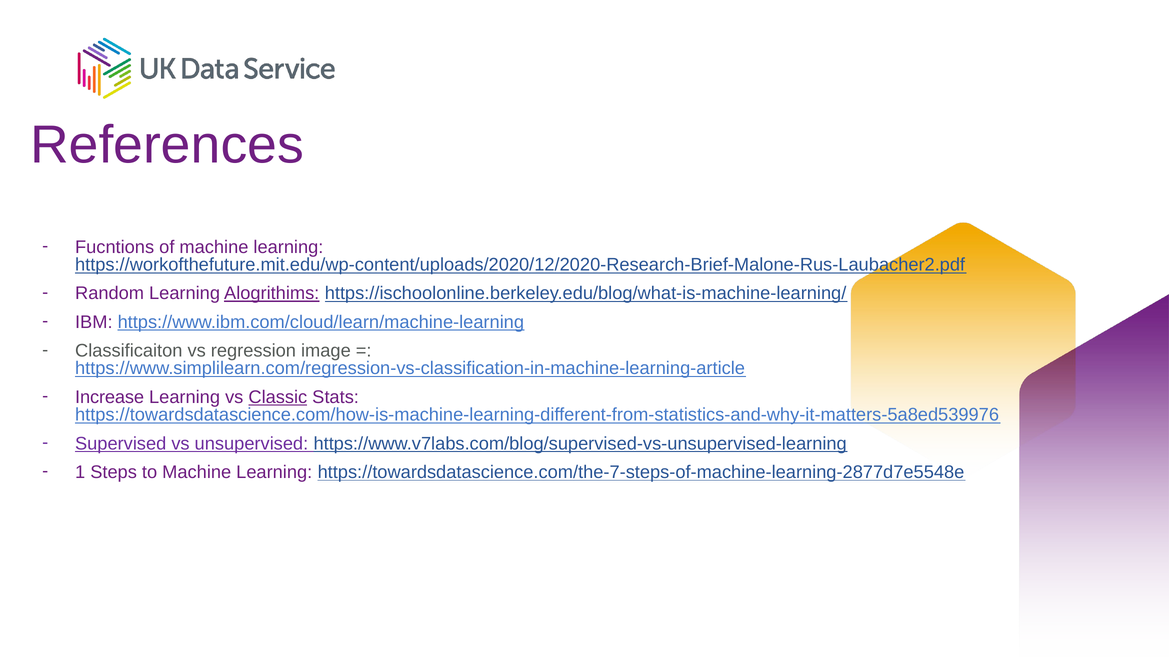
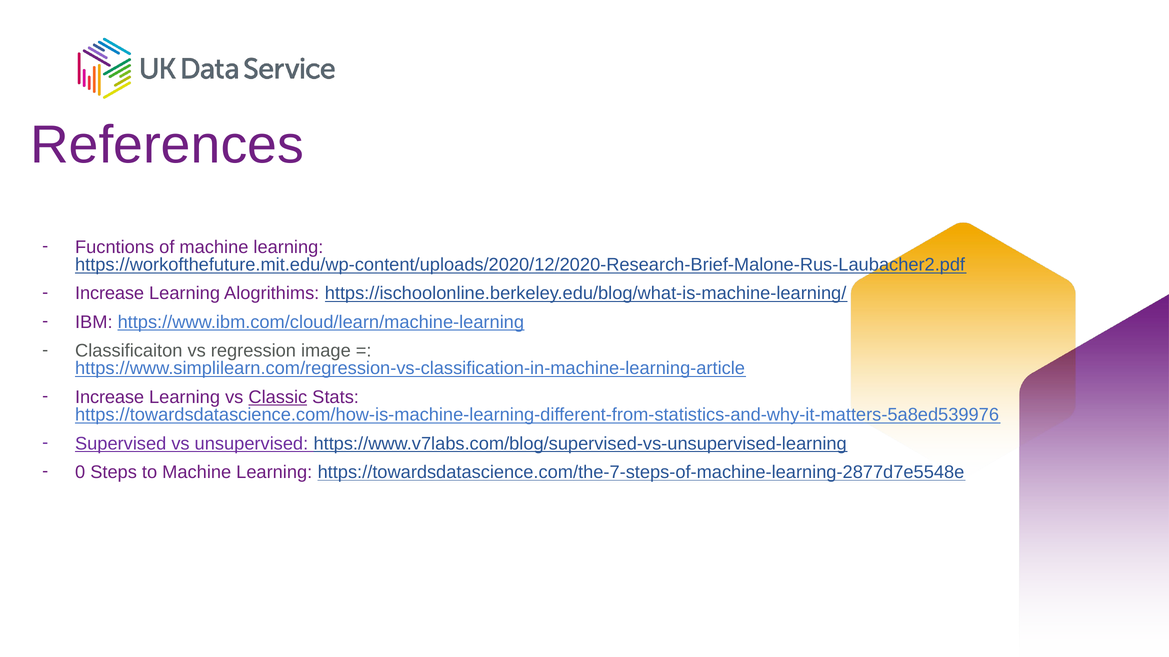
Random at (110, 294): Random -> Increase
Alogrithims underline: present -> none
1: 1 -> 0
